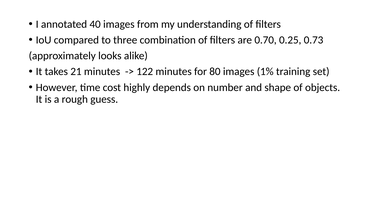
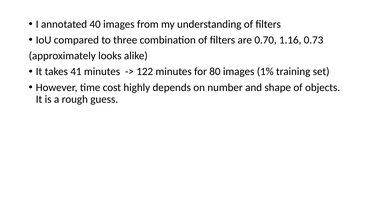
0.25: 0.25 -> 1.16
21: 21 -> 41
